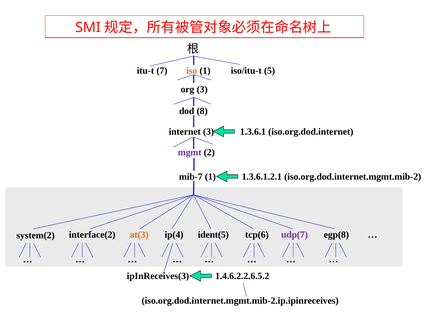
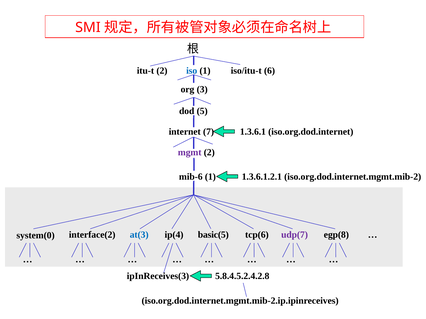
itu-t 7: 7 -> 2
iso colour: orange -> blue
5: 5 -> 6
8: 8 -> 5
internet 3: 3 -> 7
mib-7: mib-7 -> mib-6
system(2: system(2 -> system(0
at(3 colour: orange -> blue
ident(5: ident(5 -> basic(5
1.4.6.2.2.6.5.2: 1.4.6.2.2.6.5.2 -> 5.8.4.5.2.4.2.8
